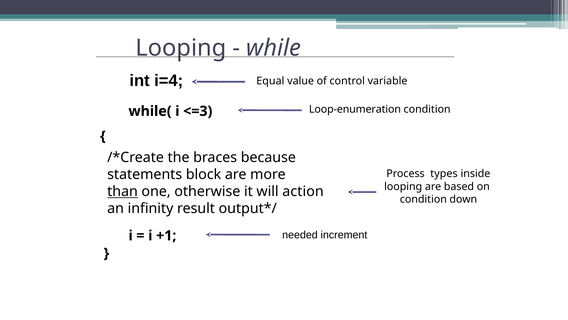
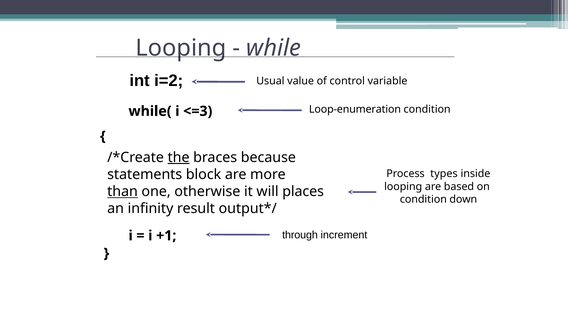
i=4: i=4 -> i=2
Equal: Equal -> Usual
the underline: none -> present
action: action -> places
needed: needed -> through
